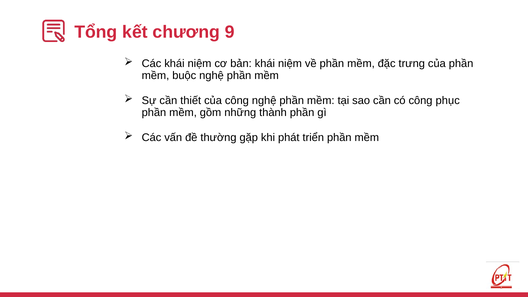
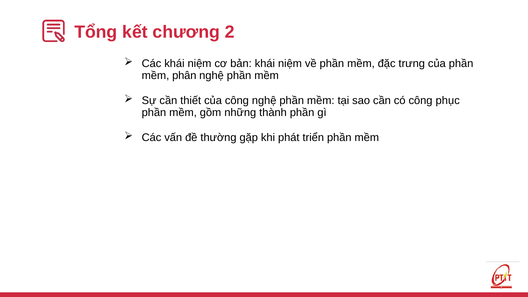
9: 9 -> 2
buộc: buộc -> phân
